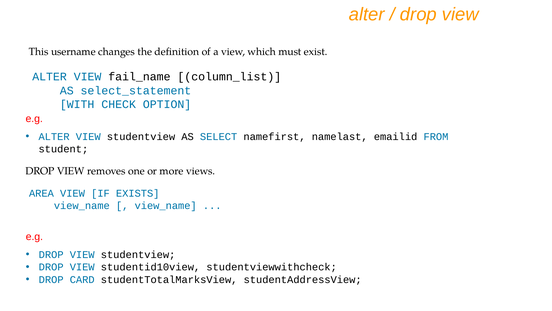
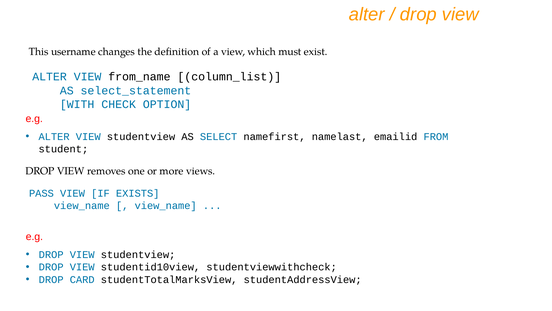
fail_name: fail_name -> from_name
AREA: AREA -> PASS
